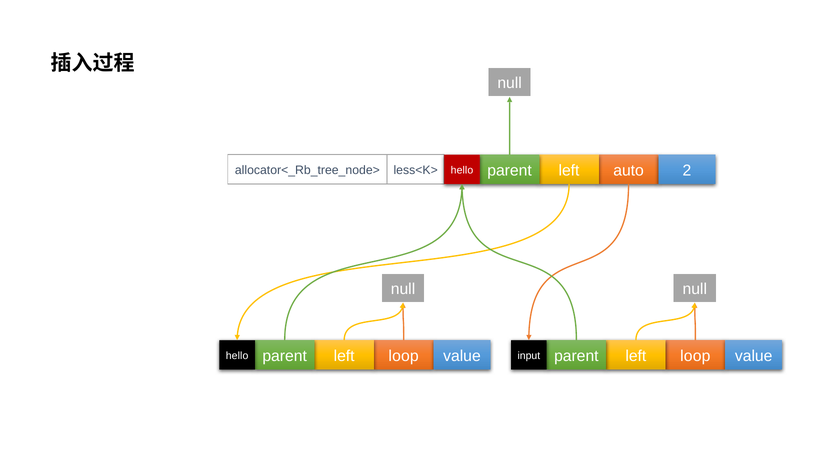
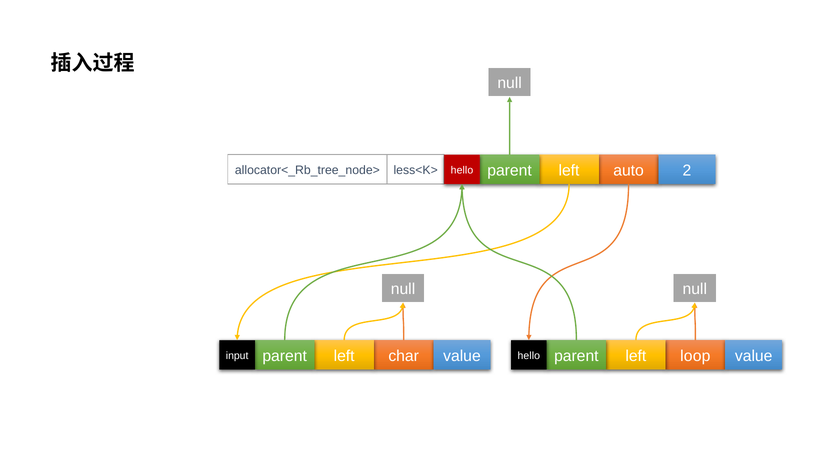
loop at (404, 355): loop -> char
hello at (237, 355): hello -> input
input at (529, 355): input -> hello
